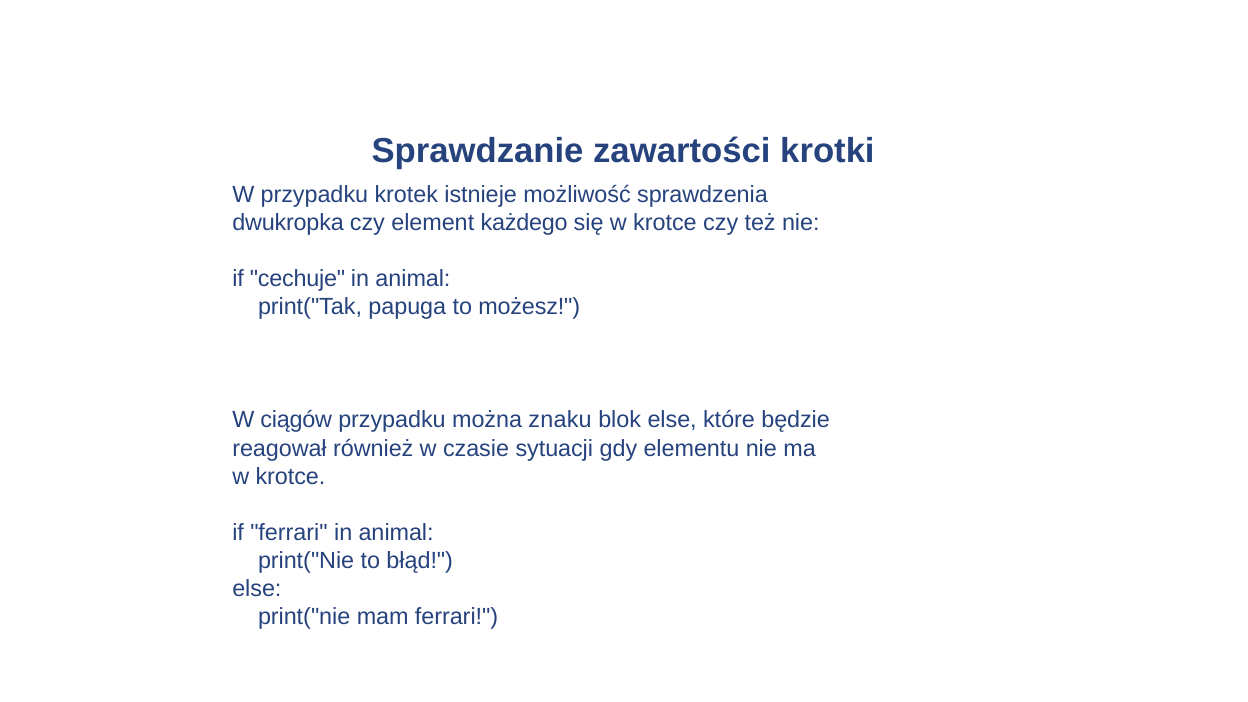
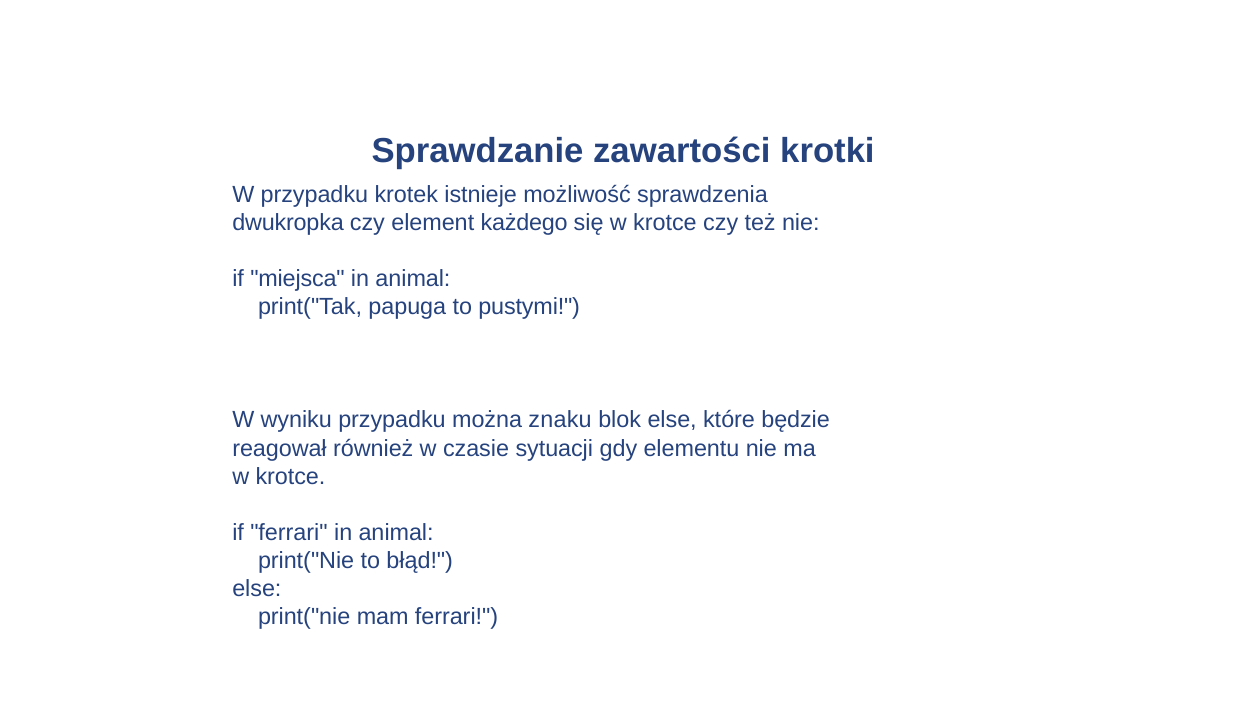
cechuje: cechuje -> miejsca
możesz: możesz -> pustymi
ciągów: ciągów -> wyniku
